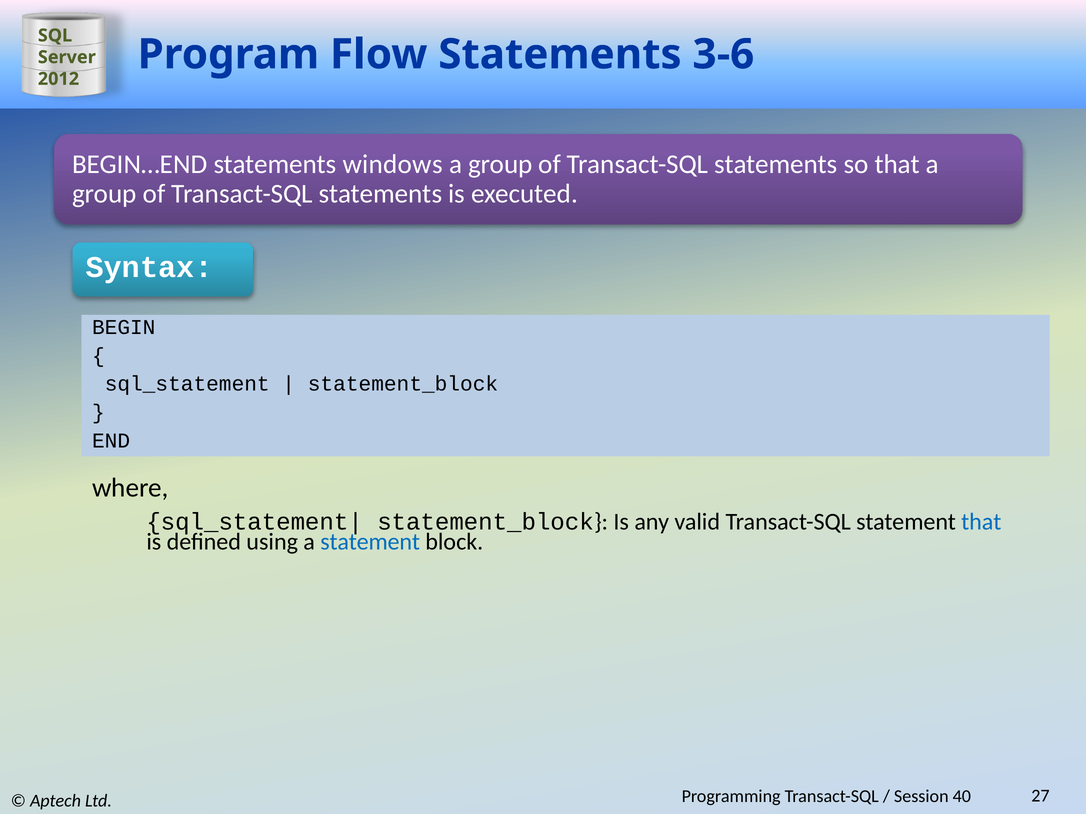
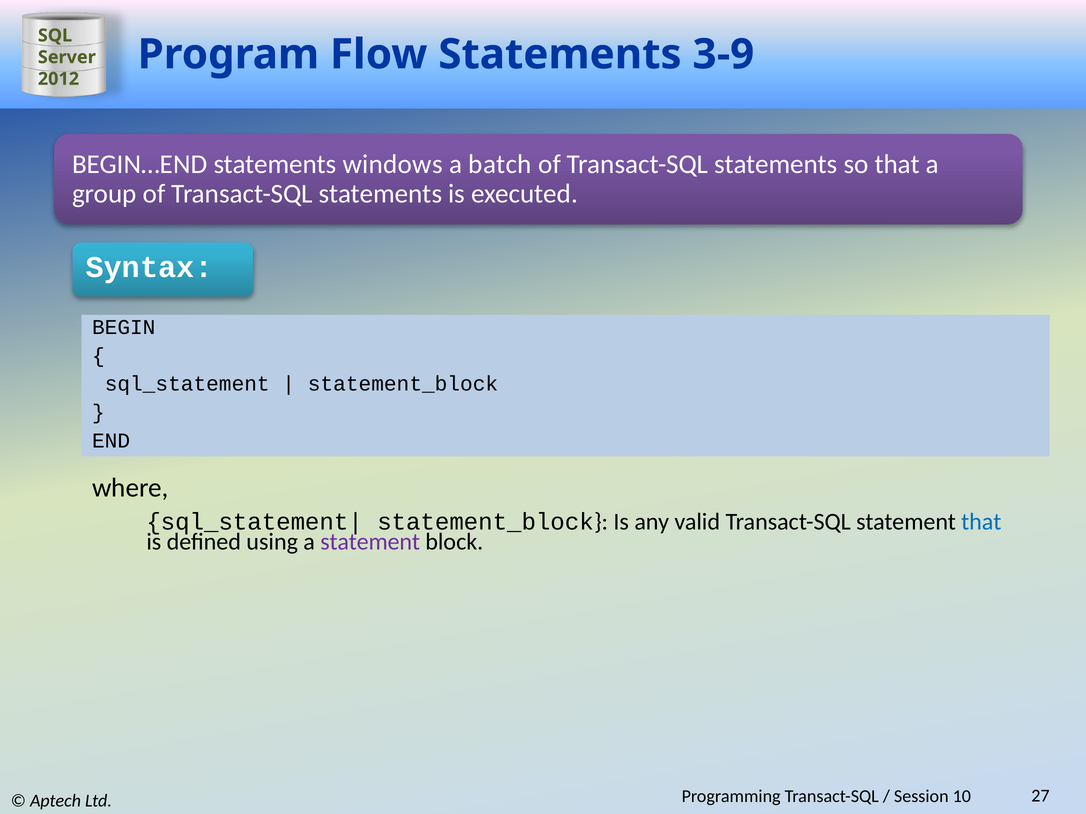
3-6: 3-6 -> 3-9
group at (500, 164): group -> batch
statement at (370, 542) colour: blue -> purple
40: 40 -> 10
